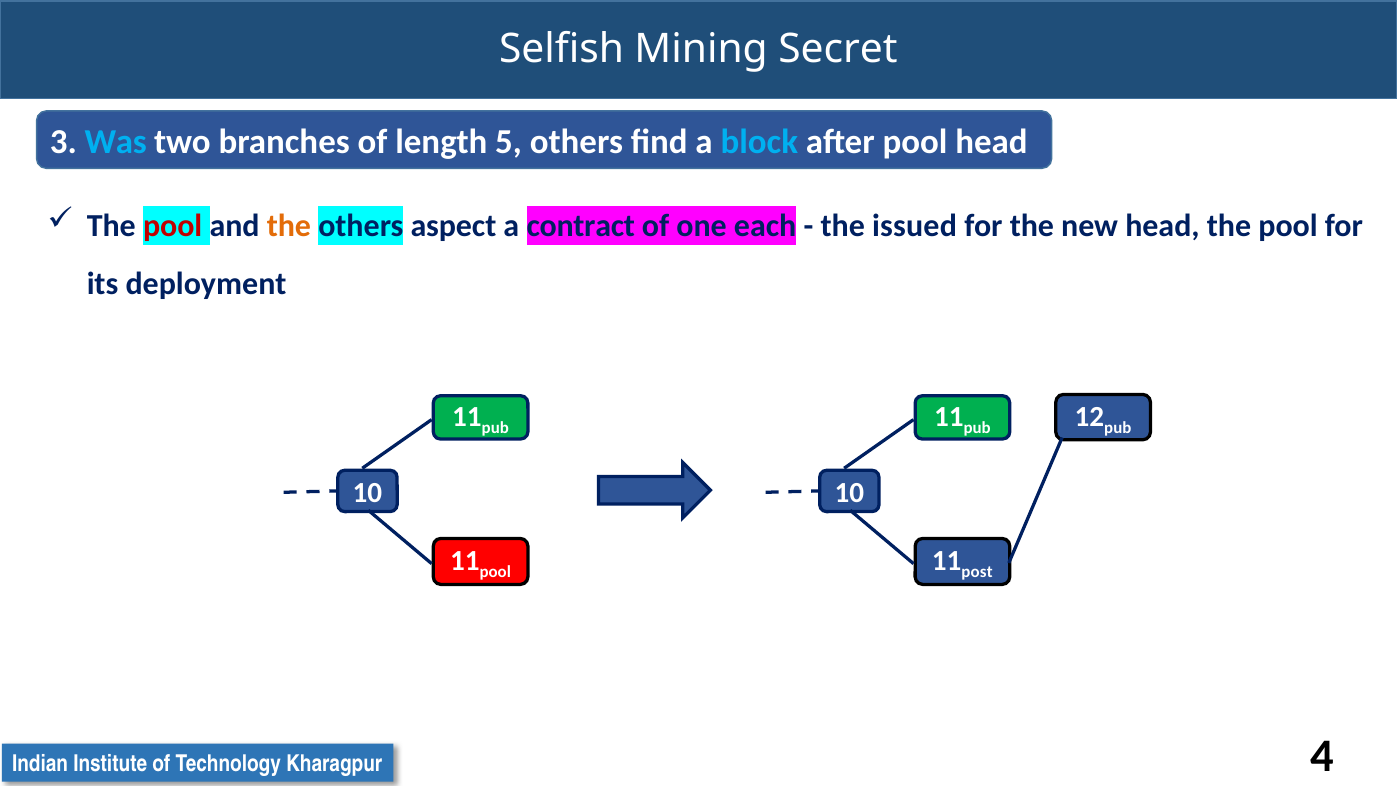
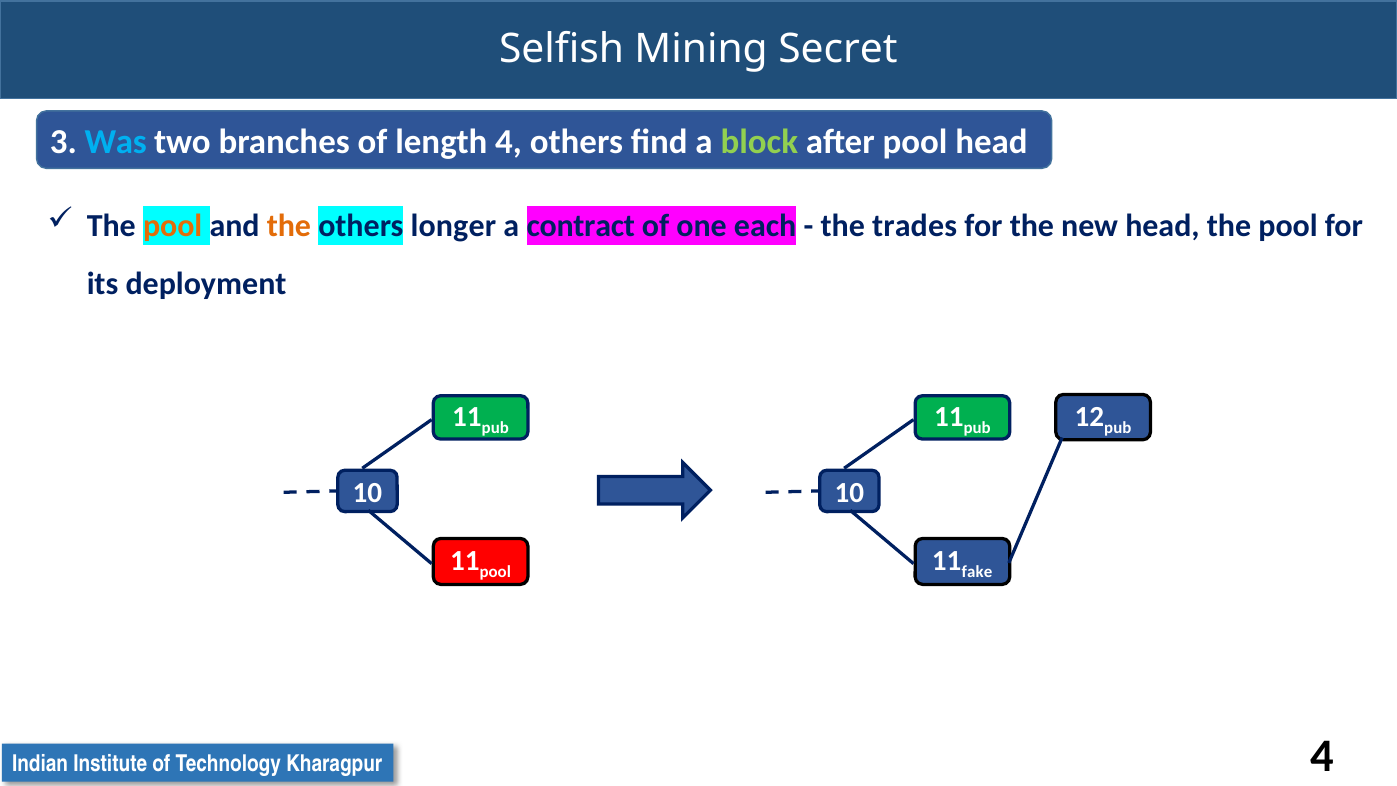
length 5: 5 -> 4
block colour: light blue -> light green
pool at (173, 226) colour: red -> orange
aspect: aspect -> longer
issued: issued -> trades
post: post -> fake
